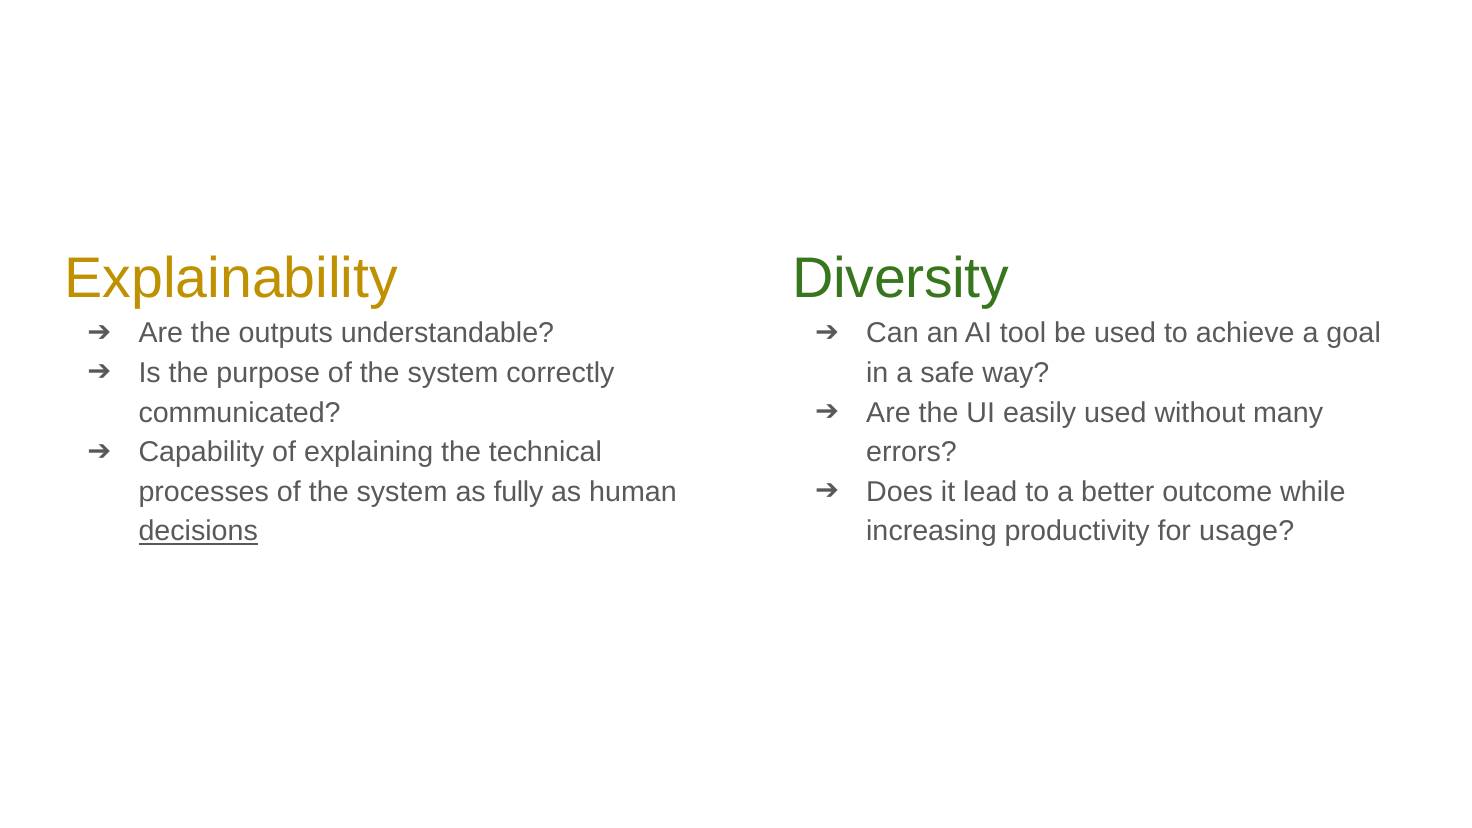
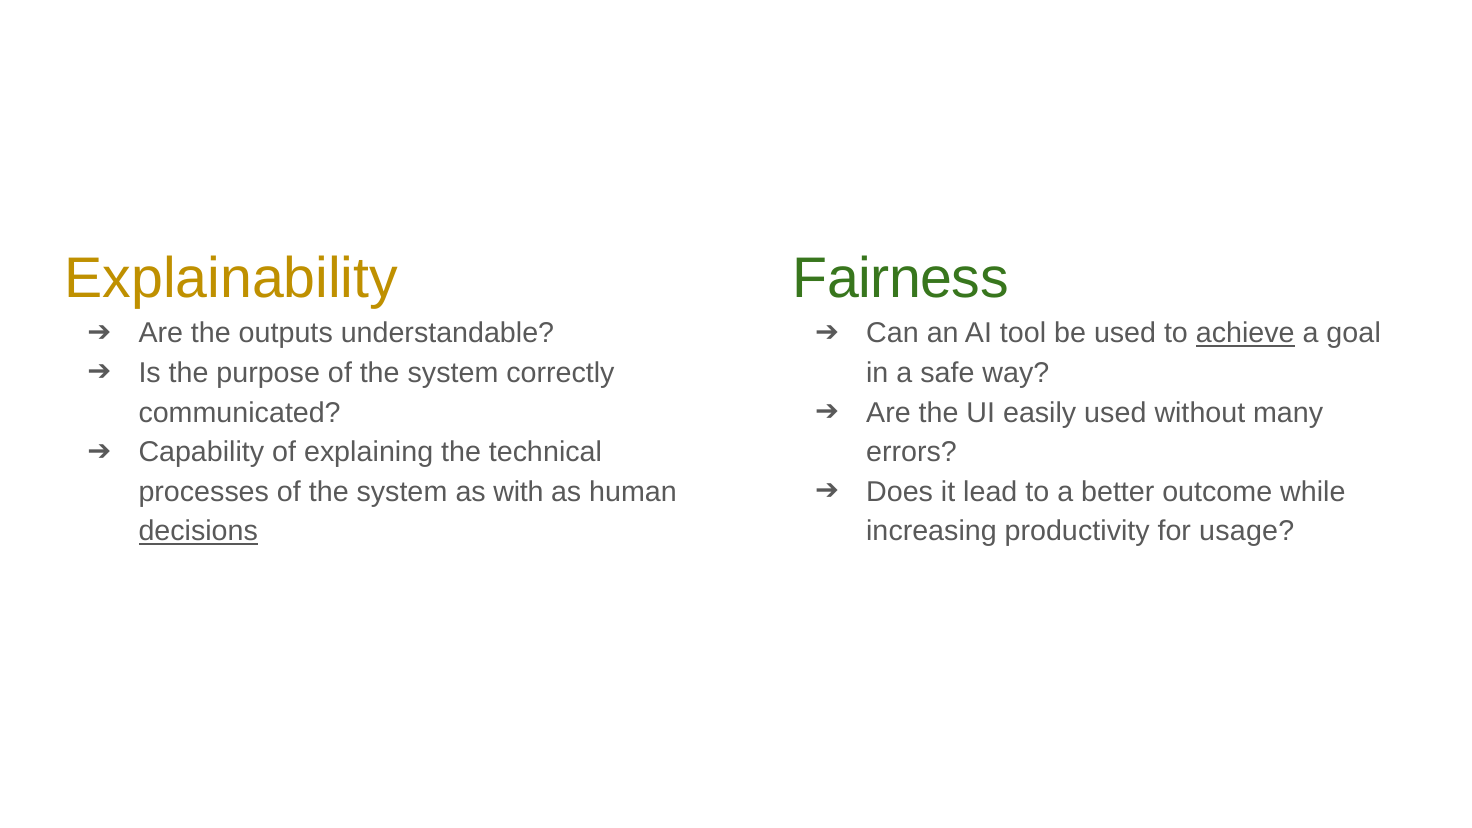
Diversity: Diversity -> Fairness
achieve underline: none -> present
fully: fully -> with
